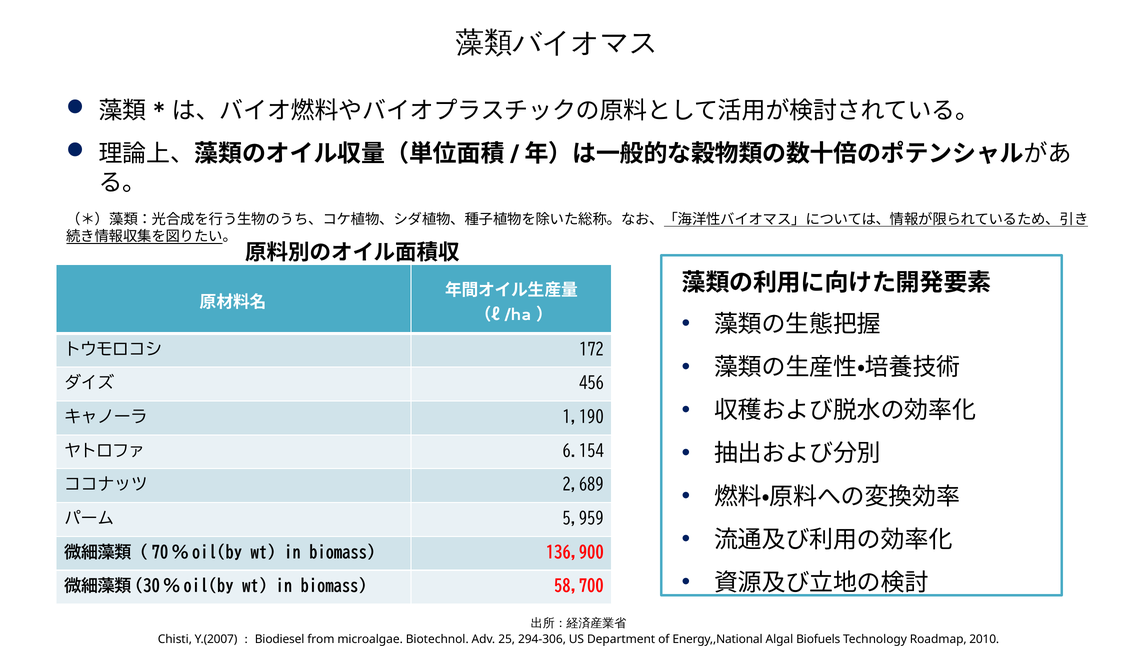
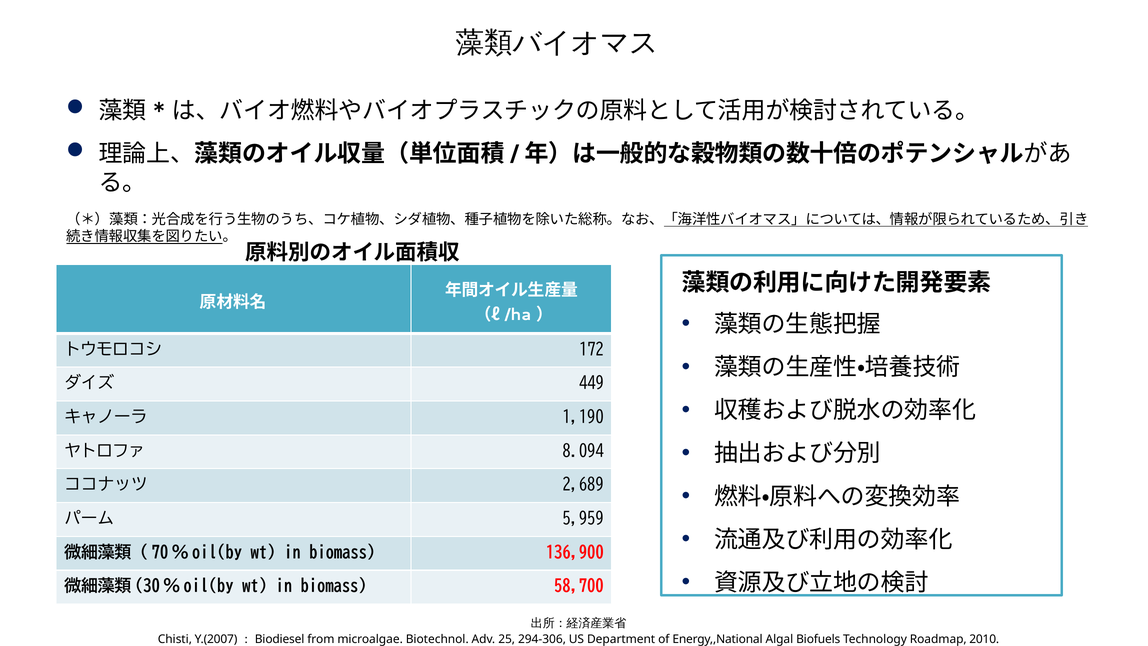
456: 456 -> 449
6.154: 6.154 -> 8.094
